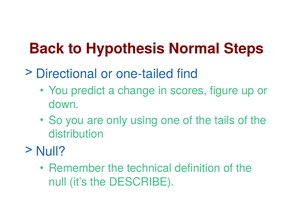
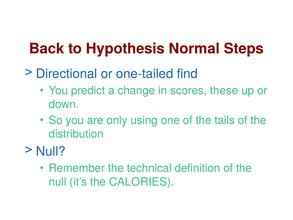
figure: figure -> these
DESCRIBE: DESCRIBE -> CALORIES
